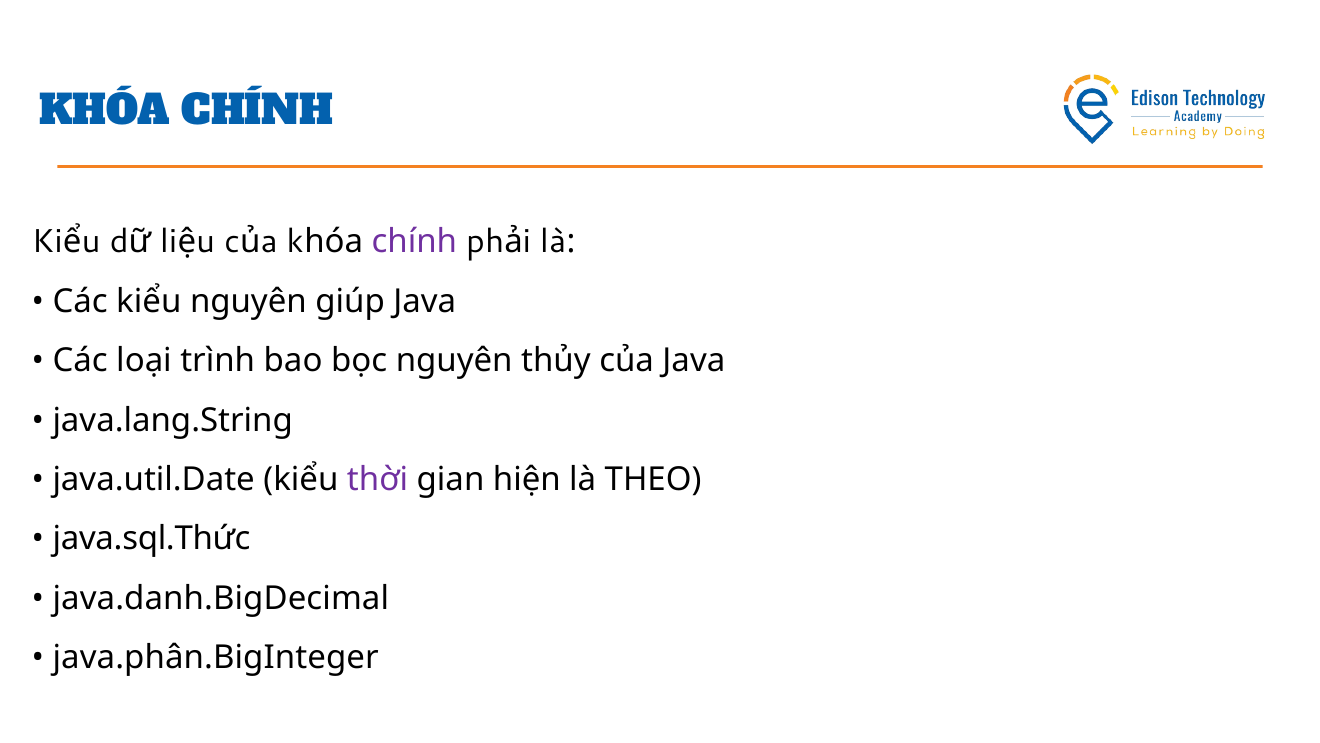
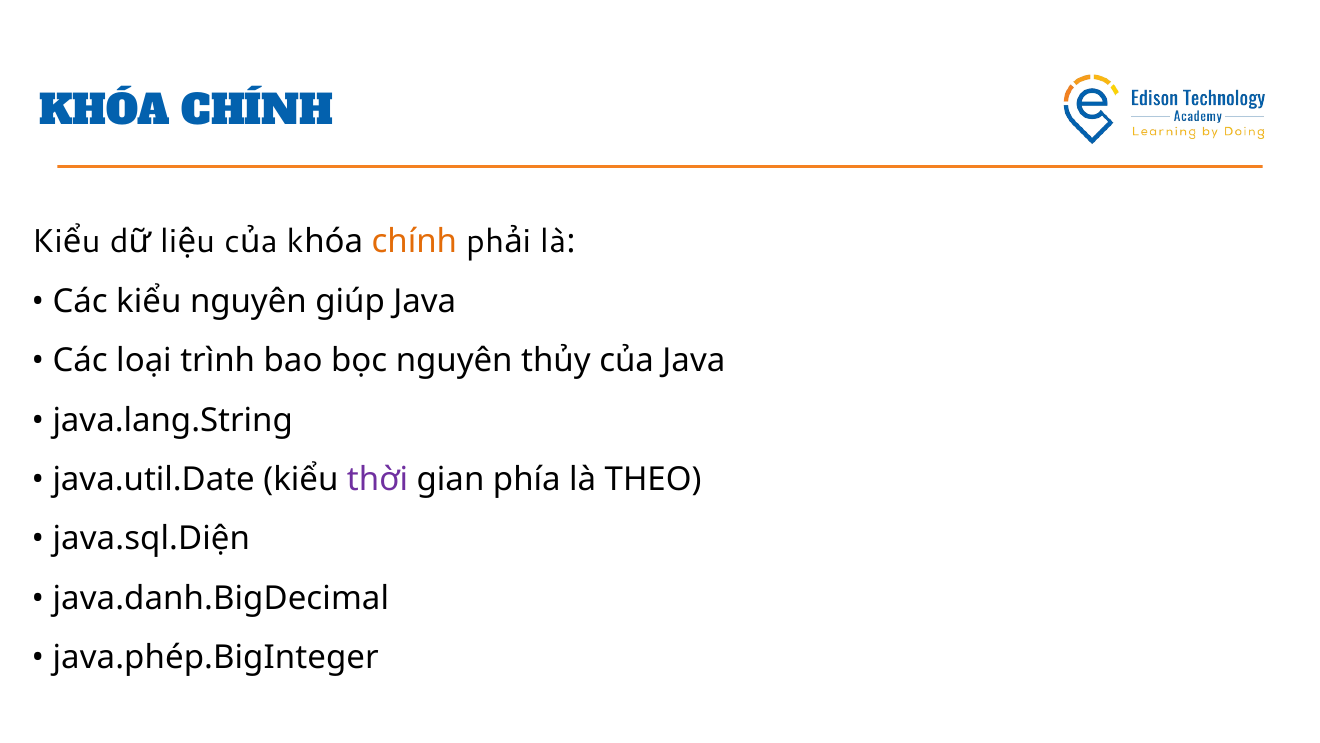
chính at (414, 242) colour: purple -> orange
hiện: hiện -> phía
java.sql.Thức: java.sql.Thức -> java.sql.Diện
java.phân.BigInteger: java.phân.BigInteger -> java.phép.BigInteger
